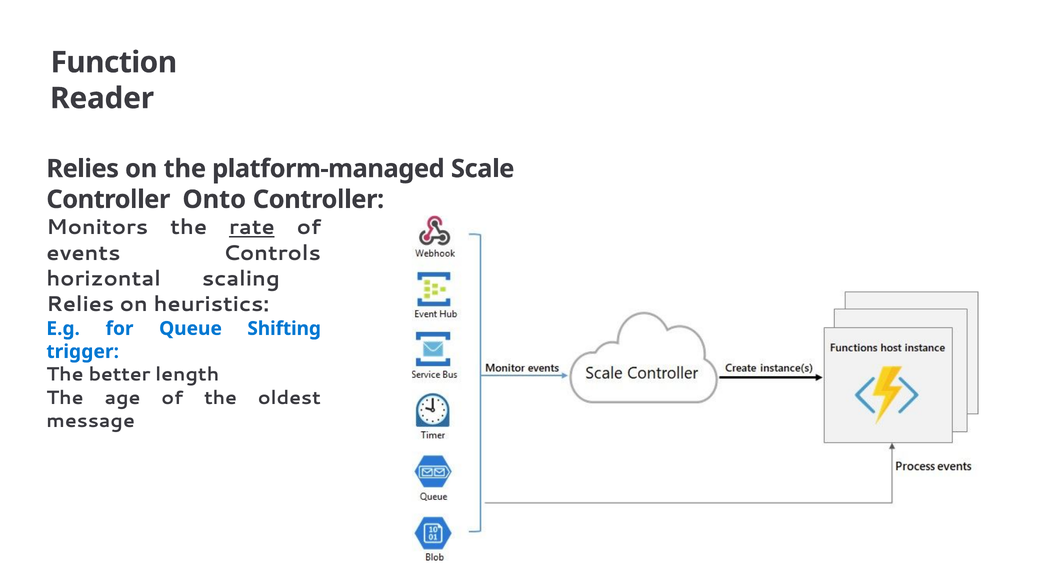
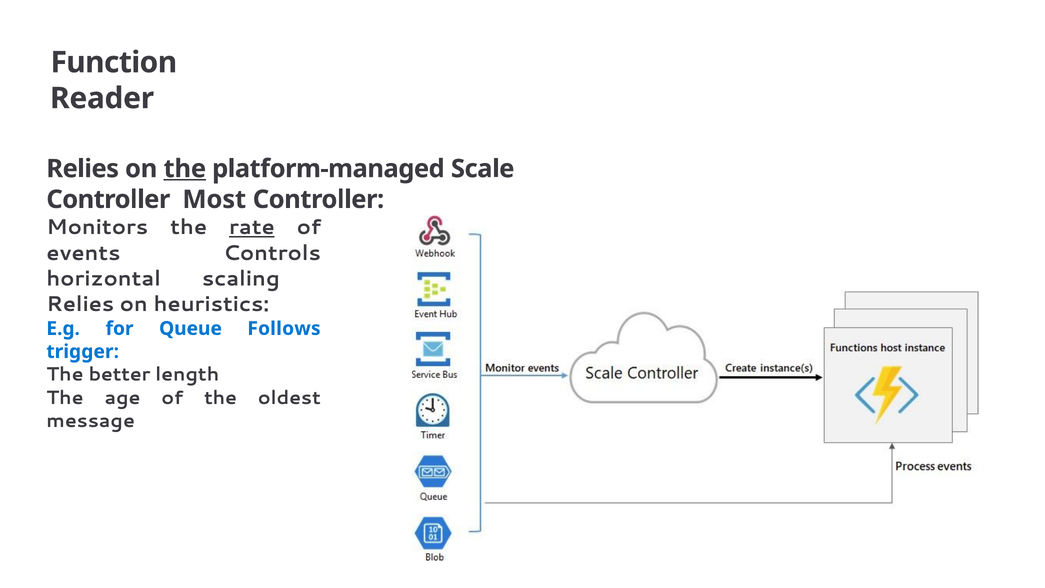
the at (185, 169) underline: none -> present
Onto: Onto -> Most
Shifting: Shifting -> Follows
